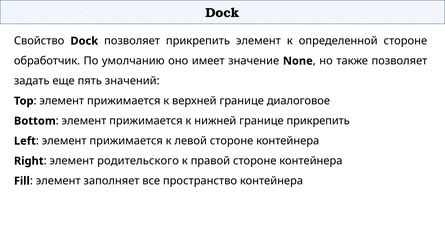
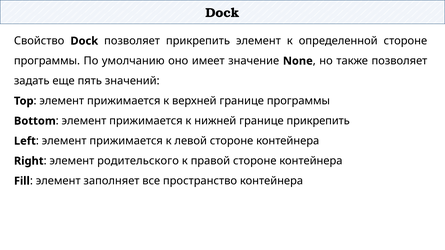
обработчик at (47, 61): обработчик -> программы
границе диалоговое: диалоговое -> программы
